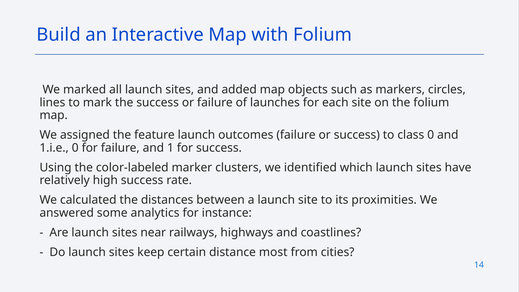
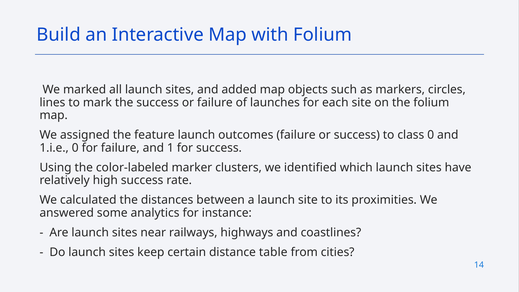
most: most -> table
